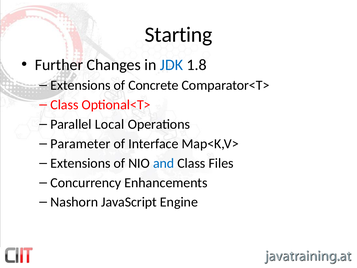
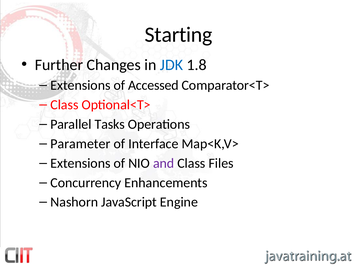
Concrete: Concrete -> Accessed
Local: Local -> Tasks
and colour: blue -> purple
